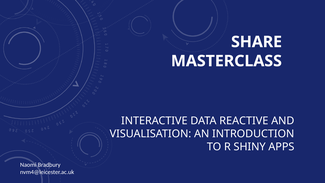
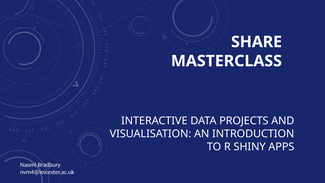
REACTIVE: REACTIVE -> PROJECTS
